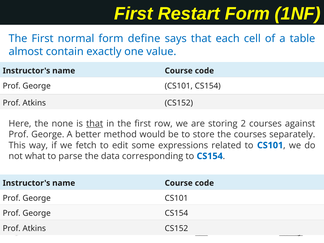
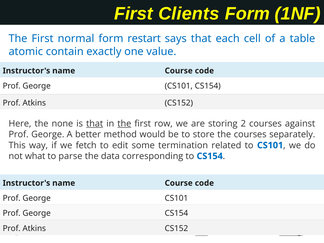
Restart: Restart -> Clients
define: define -> restart
almost: almost -> atomic
the at (124, 124) underline: none -> present
expressions: expressions -> termination
